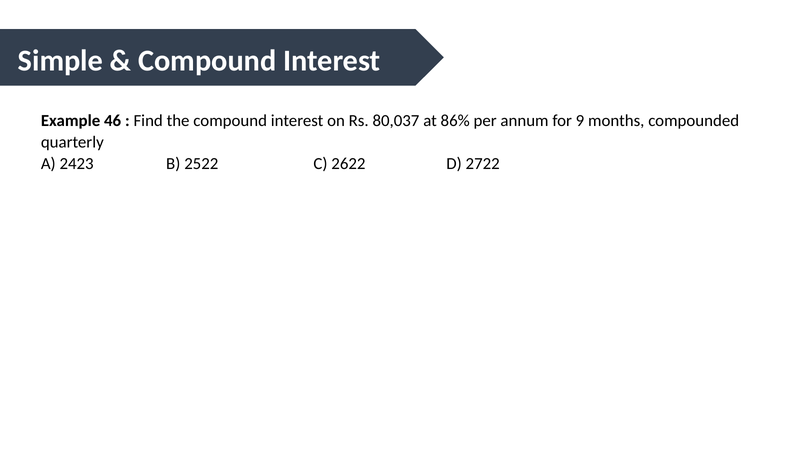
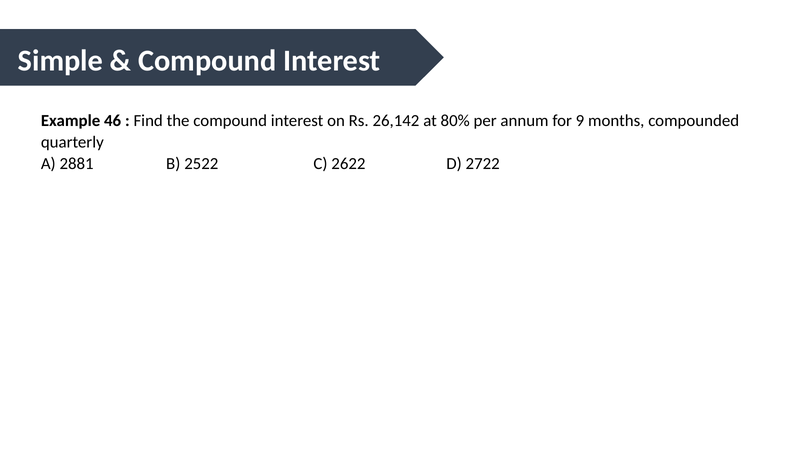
80,037: 80,037 -> 26,142
86%: 86% -> 80%
2423: 2423 -> 2881
